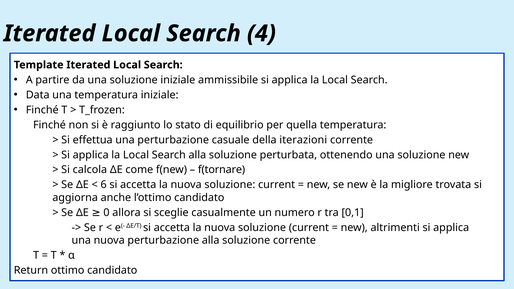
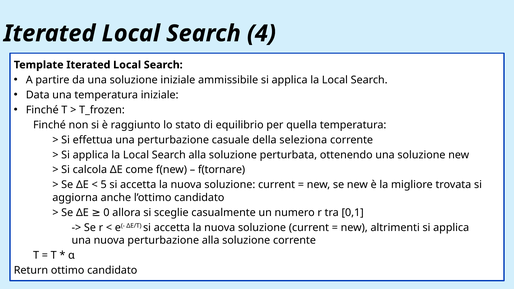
iterazioni: iterazioni -> seleziona
6: 6 -> 5
